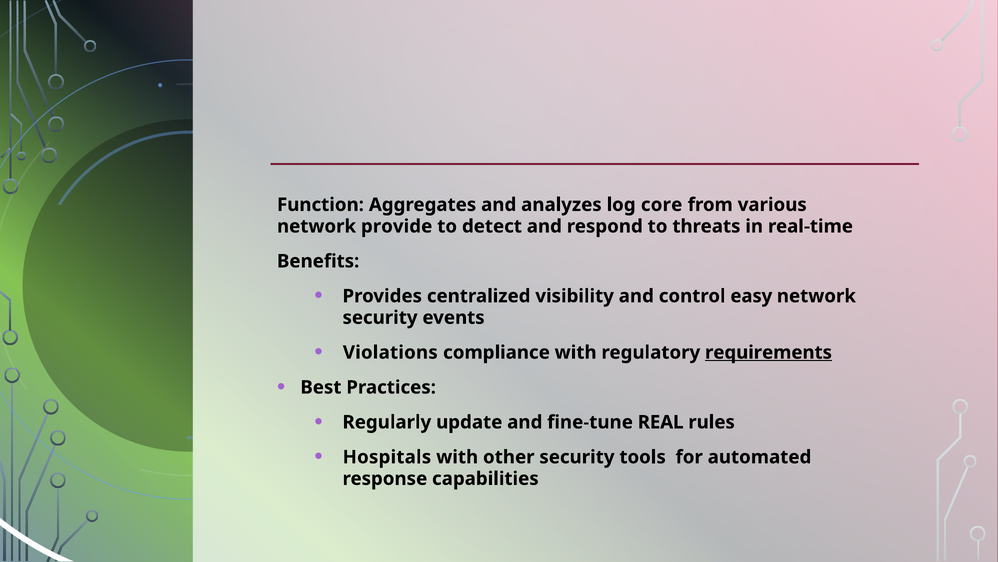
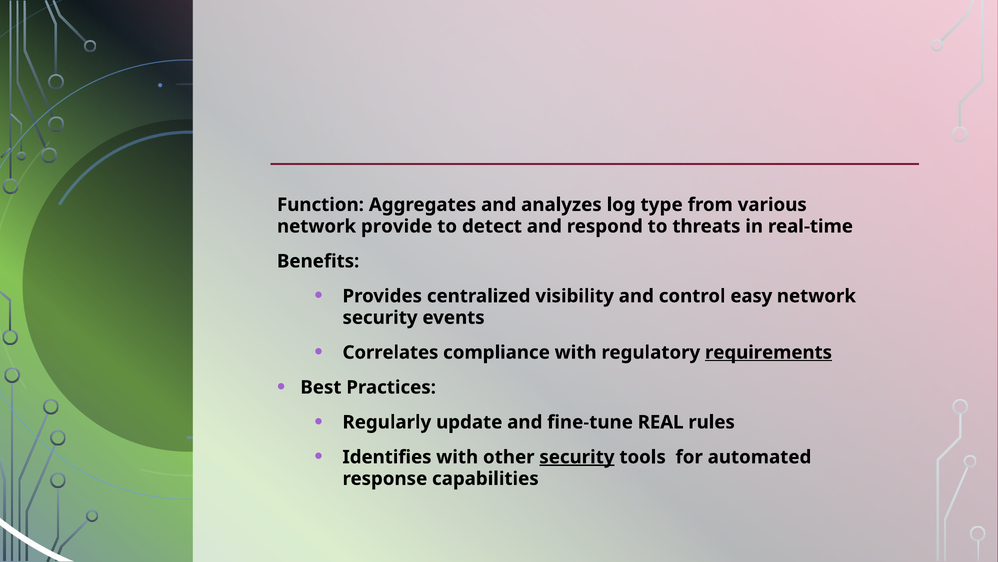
core: core -> type
Violations: Violations -> Correlates
Hospitals: Hospitals -> Identifies
security at (577, 457) underline: none -> present
